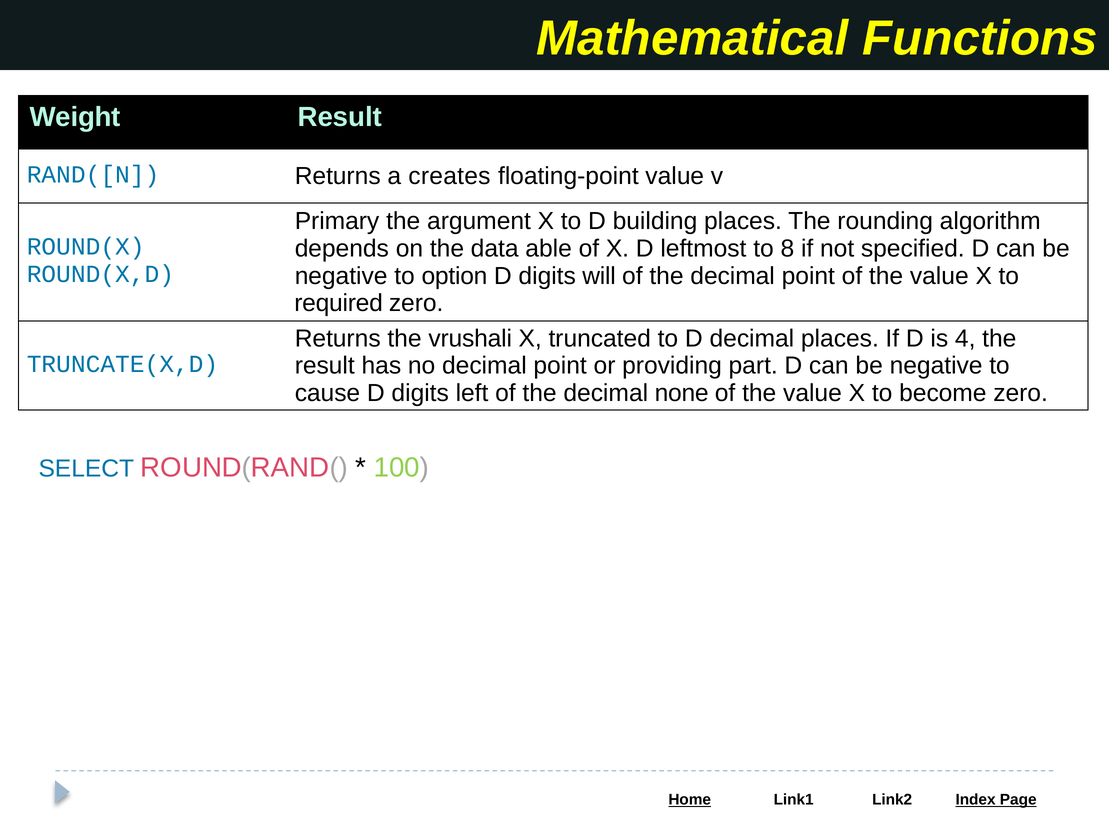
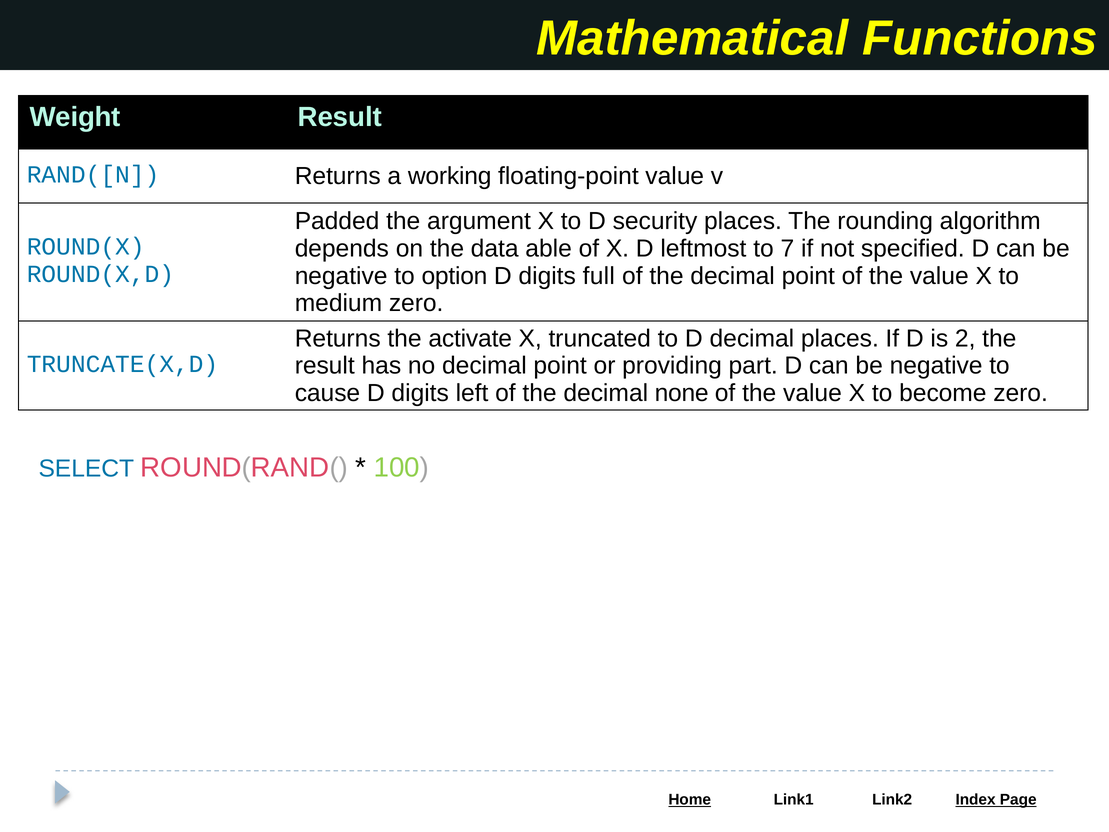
creates: creates -> working
Primary: Primary -> Padded
building: building -> security
8: 8 -> 7
will: will -> full
required: required -> medium
vrushali: vrushali -> activate
4: 4 -> 2
